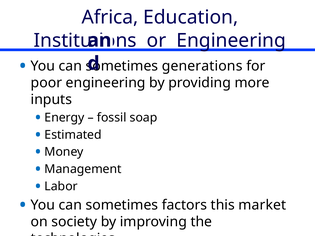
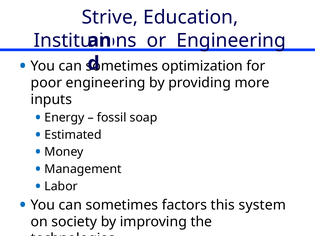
Africa: Africa -> Strive
generations: generations -> optimization
market: market -> system
